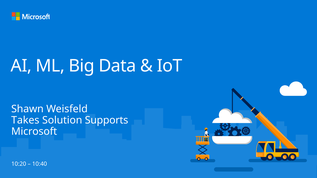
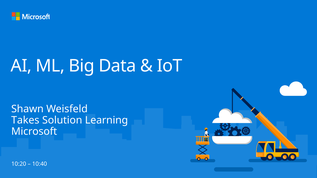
Supports: Supports -> Learning
